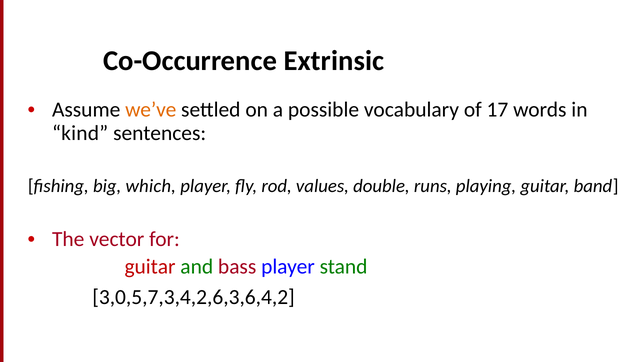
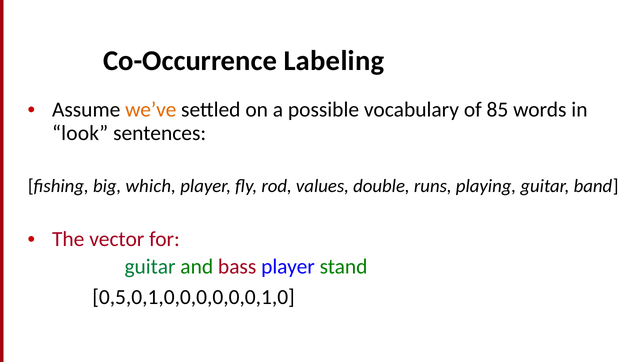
Extrinsic: Extrinsic -> Labeling
17: 17 -> 85
kind: kind -> look
guitar at (150, 267) colour: red -> green
3,0,5,7,3,4,2,6,3,6,4,2: 3,0,5,7,3,4,2,6,3,6,4,2 -> 0,5,0,1,0,0,0,0,0,0,1,0
